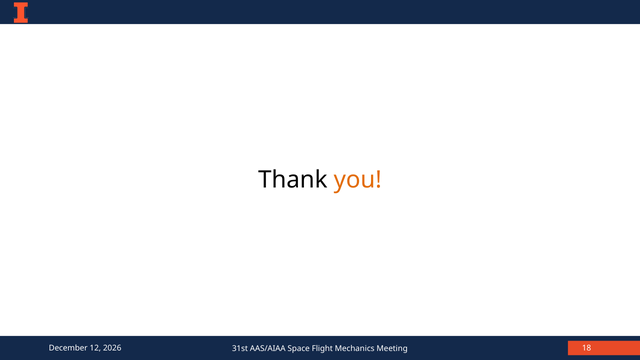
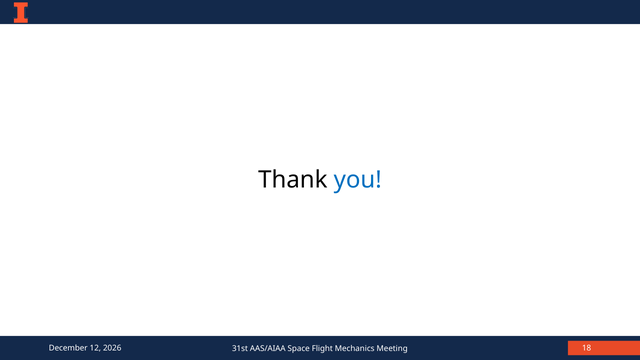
you colour: orange -> blue
